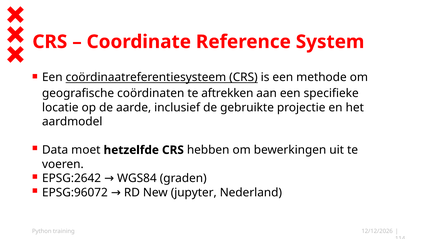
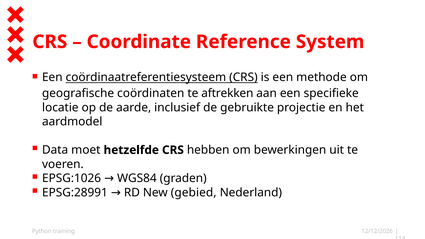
EPSG:2642: EPSG:2642 -> EPSG:1026
EPSG:96072: EPSG:96072 -> EPSG:28991
jupyter: jupyter -> gebied
